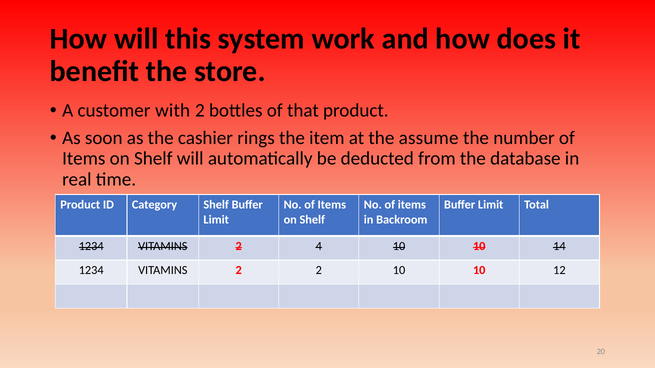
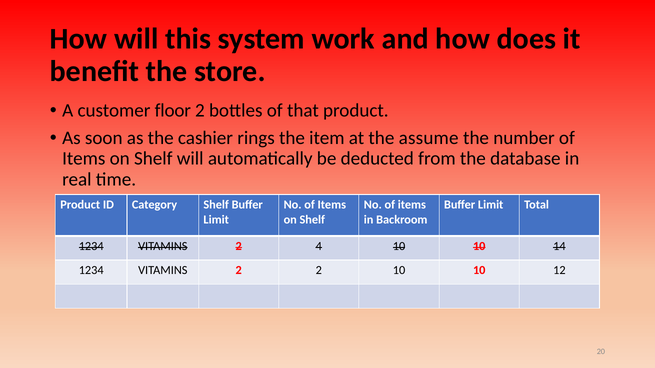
with: with -> floor
